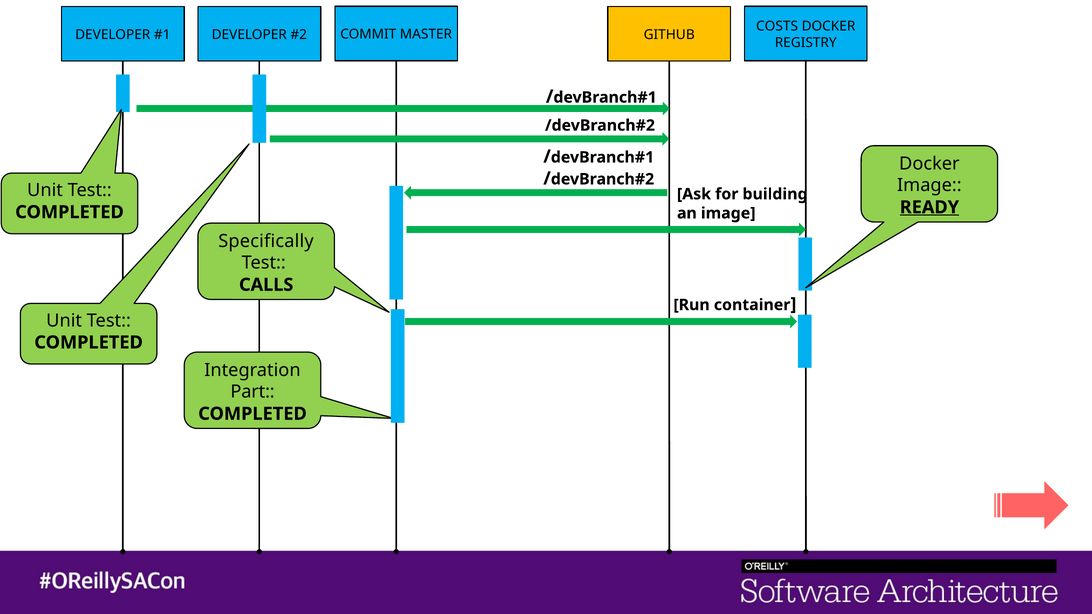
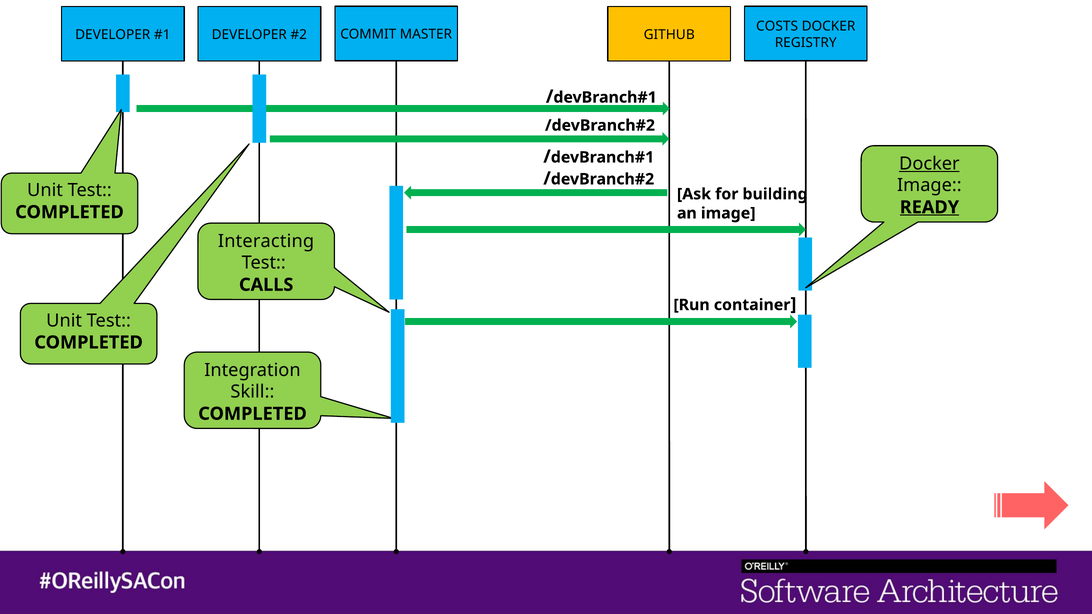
Docker at (929, 164) underline: none -> present
Specifically: Specifically -> Interacting
Part: Part -> Skill
